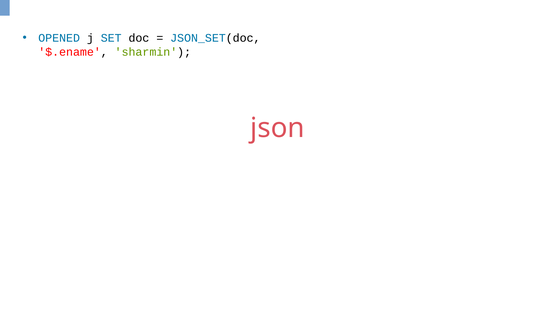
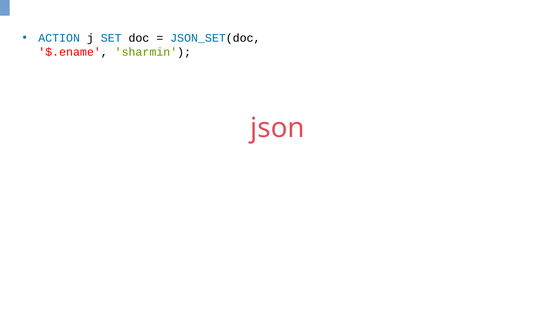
OPENED: OPENED -> ACTION
